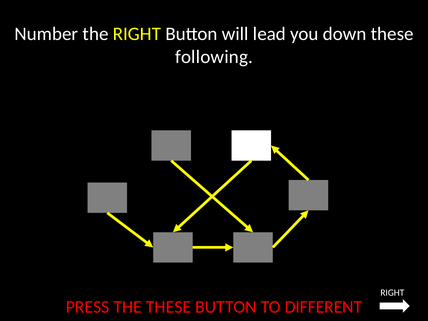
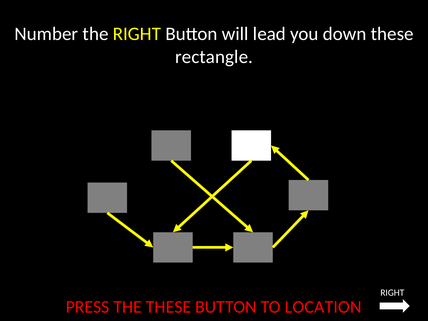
following: following -> rectangle
DIFFERENT: DIFFERENT -> LOCATION
